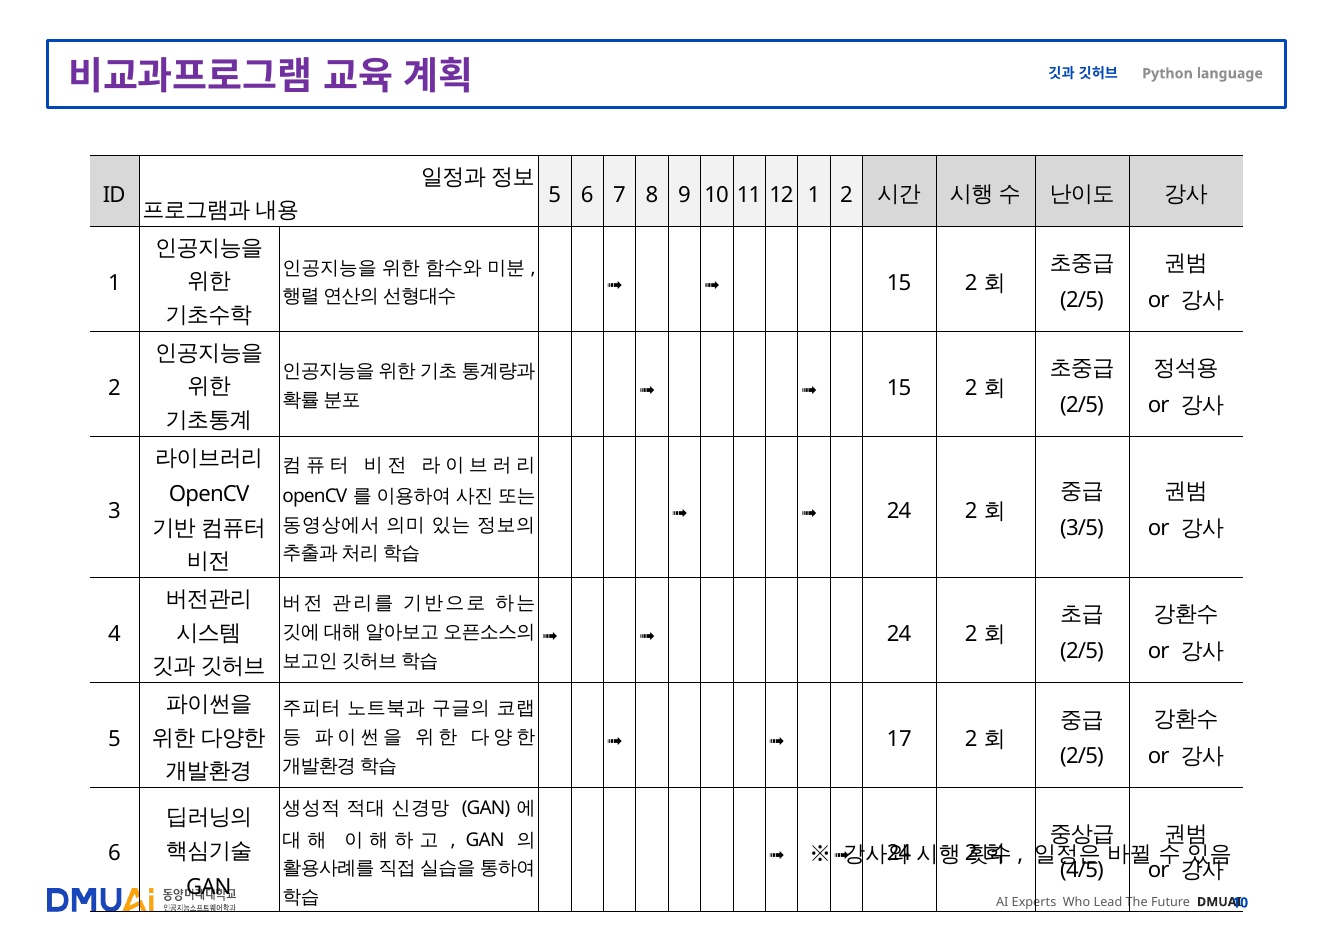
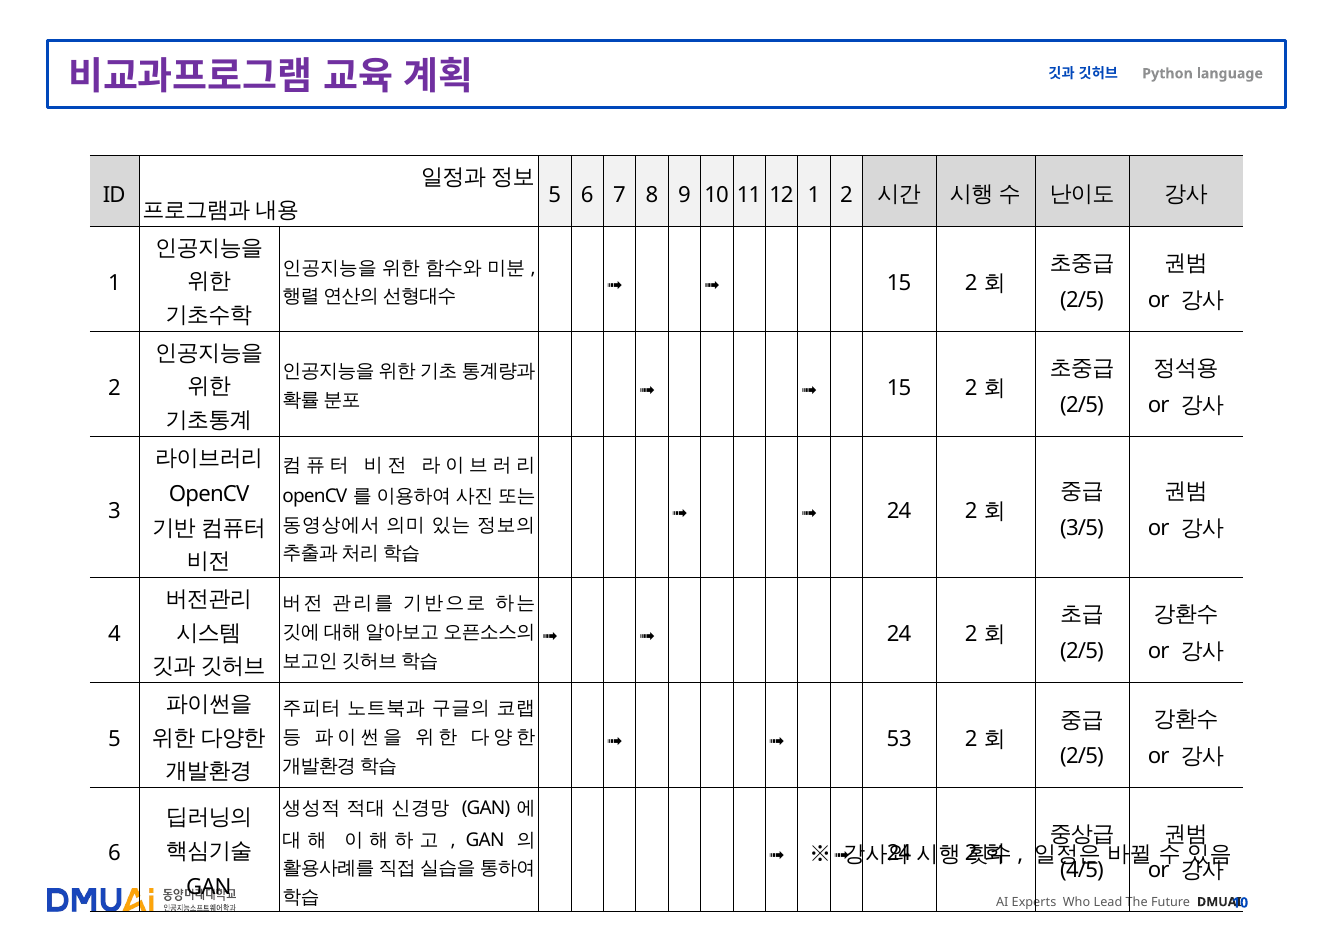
17: 17 -> 53
